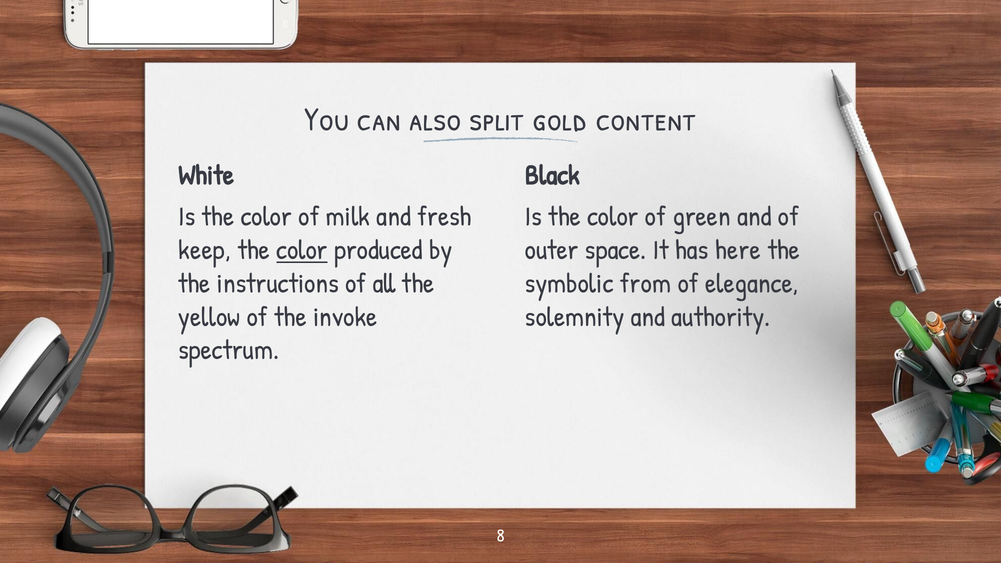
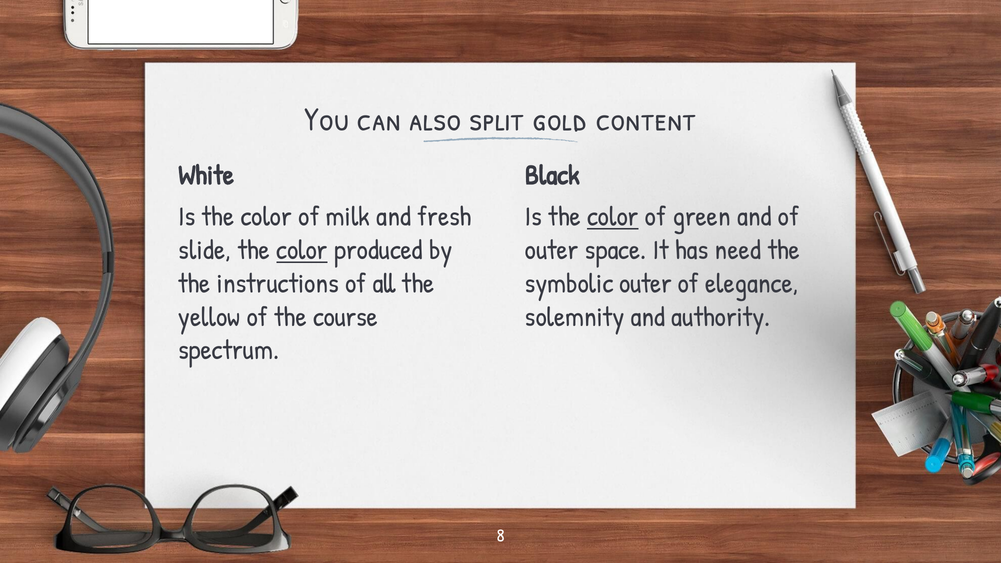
color at (613, 217) underline: none -> present
keep: keep -> slide
here: here -> need
symbolic from: from -> outer
invoke: invoke -> course
